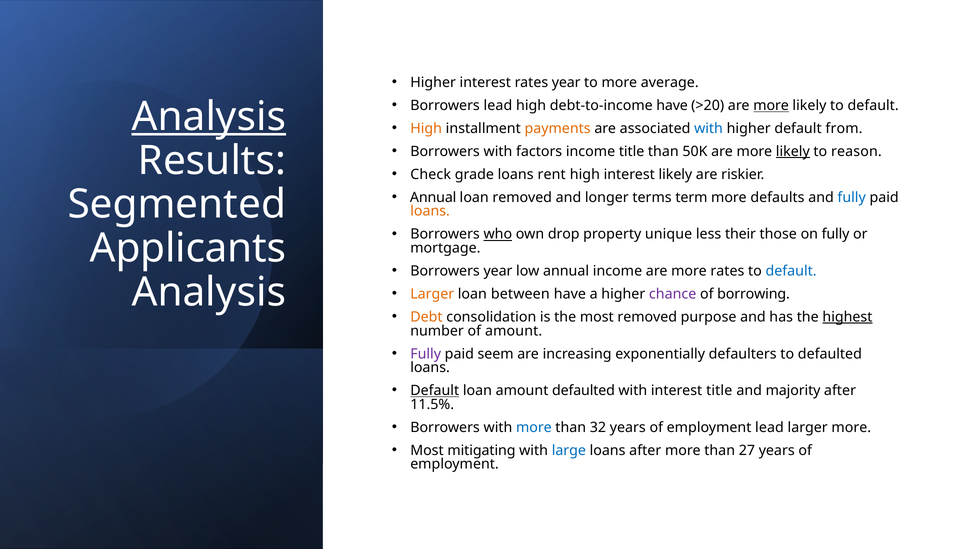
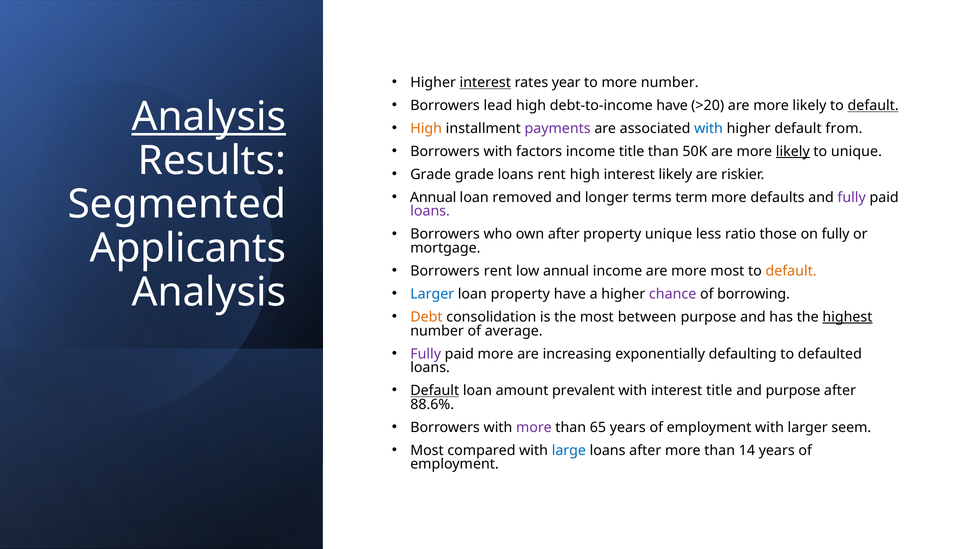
interest at (485, 83) underline: none -> present
more average: average -> number
more at (771, 105) underline: present -> none
default at (873, 105) underline: none -> present
payments colour: orange -> purple
to reason: reason -> unique
Check at (431, 174): Check -> Grade
fully at (852, 197) colour: blue -> purple
loans at (430, 211) colour: orange -> purple
who underline: present -> none
own drop: drop -> after
their: their -> ratio
Borrowers year: year -> rent
more rates: rates -> most
default at (791, 271) colour: blue -> orange
Larger at (432, 294) colour: orange -> blue
loan between: between -> property
most removed: removed -> between
of amount: amount -> average
paid seem: seem -> more
defaulters: defaulters -> defaulting
amount defaulted: defaulted -> prevalent
and majority: majority -> purpose
11.5%: 11.5% -> 88.6%
more at (534, 427) colour: blue -> purple
32: 32 -> 65
employment lead: lead -> with
larger more: more -> seem
mitigating: mitigating -> compared
27: 27 -> 14
